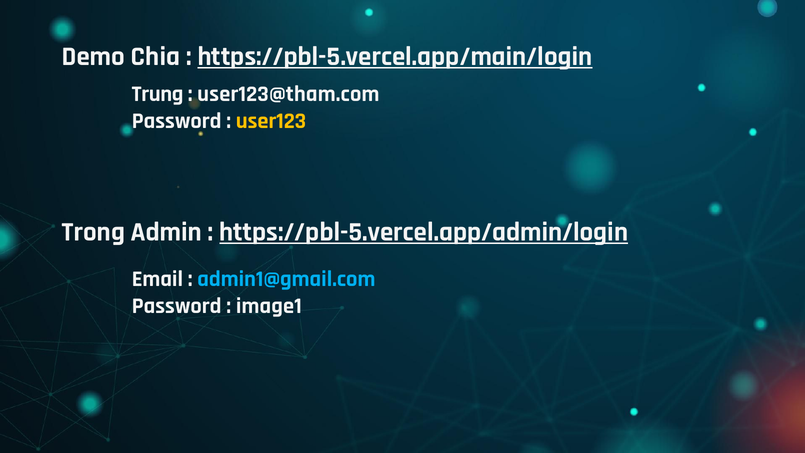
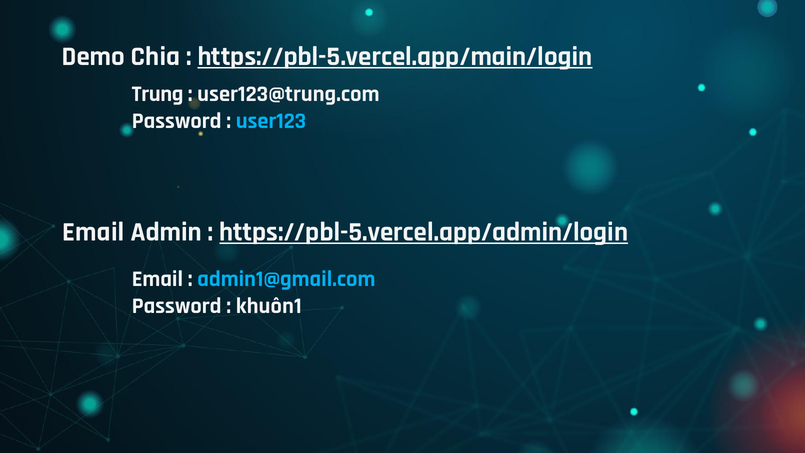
user123@tham.com: user123@tham.com -> user123@trung.com
user123 colour: yellow -> light blue
Trong at (93, 232): Trong -> Email
image1: image1 -> khuôn1
